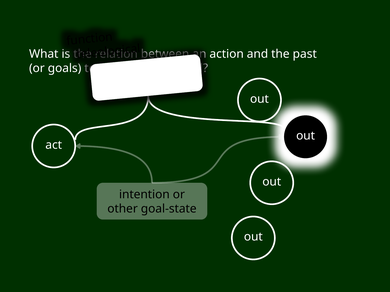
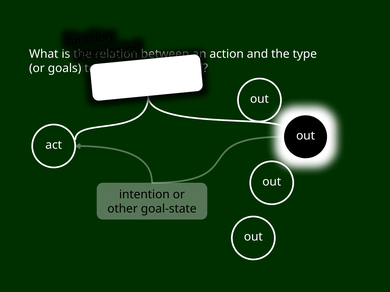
past: past -> type
